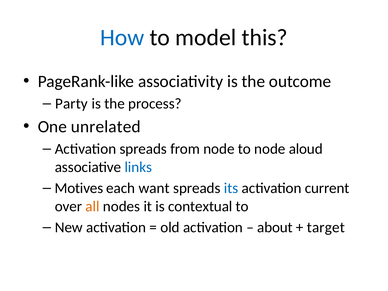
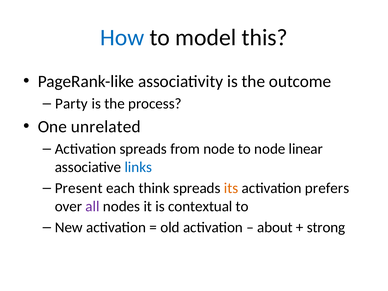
aloud: aloud -> linear
Motives: Motives -> Present
want: want -> think
its colour: blue -> orange
current: current -> prefers
all colour: orange -> purple
target: target -> strong
